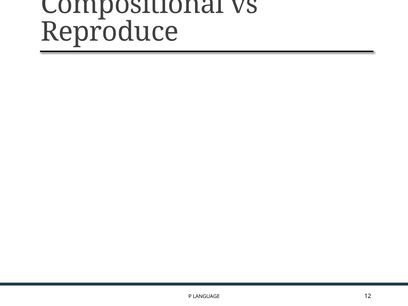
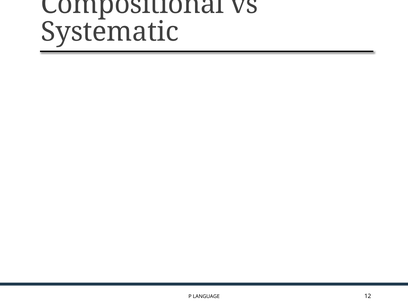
Reproduce: Reproduce -> Systematic
